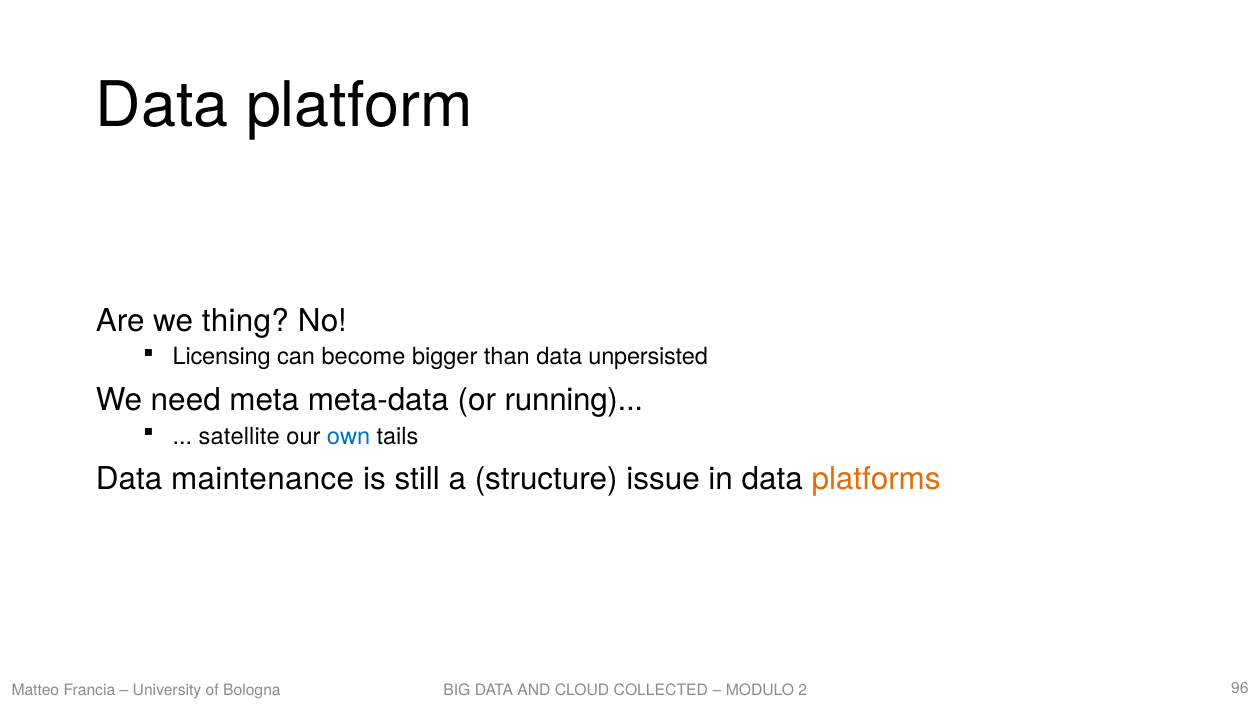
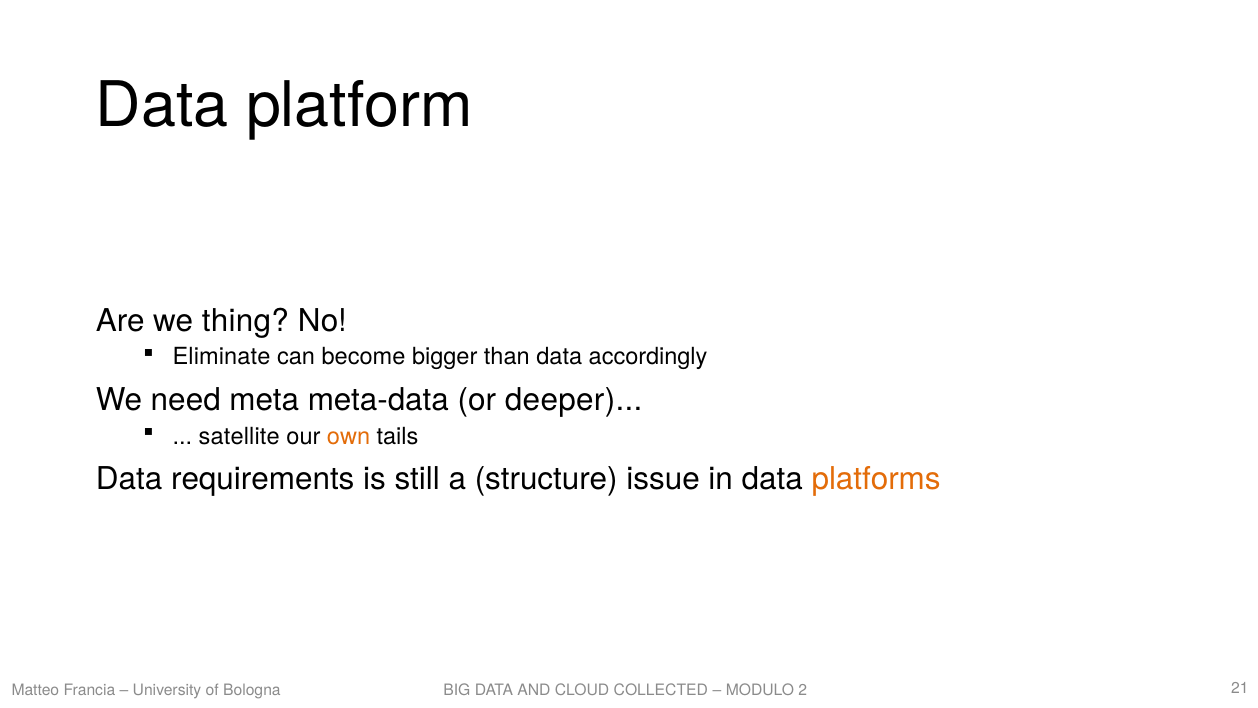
Licensing: Licensing -> Eliminate
unpersisted: unpersisted -> accordingly
running: running -> deeper
own colour: blue -> orange
maintenance: maintenance -> requirements
96: 96 -> 21
